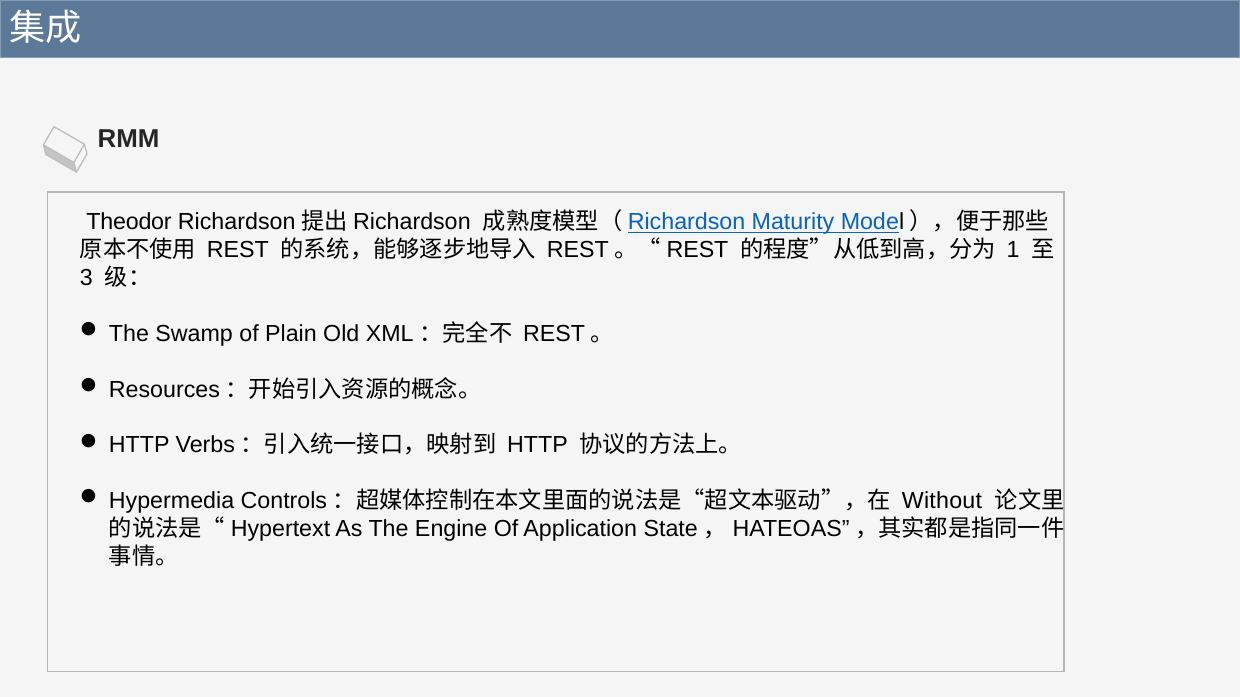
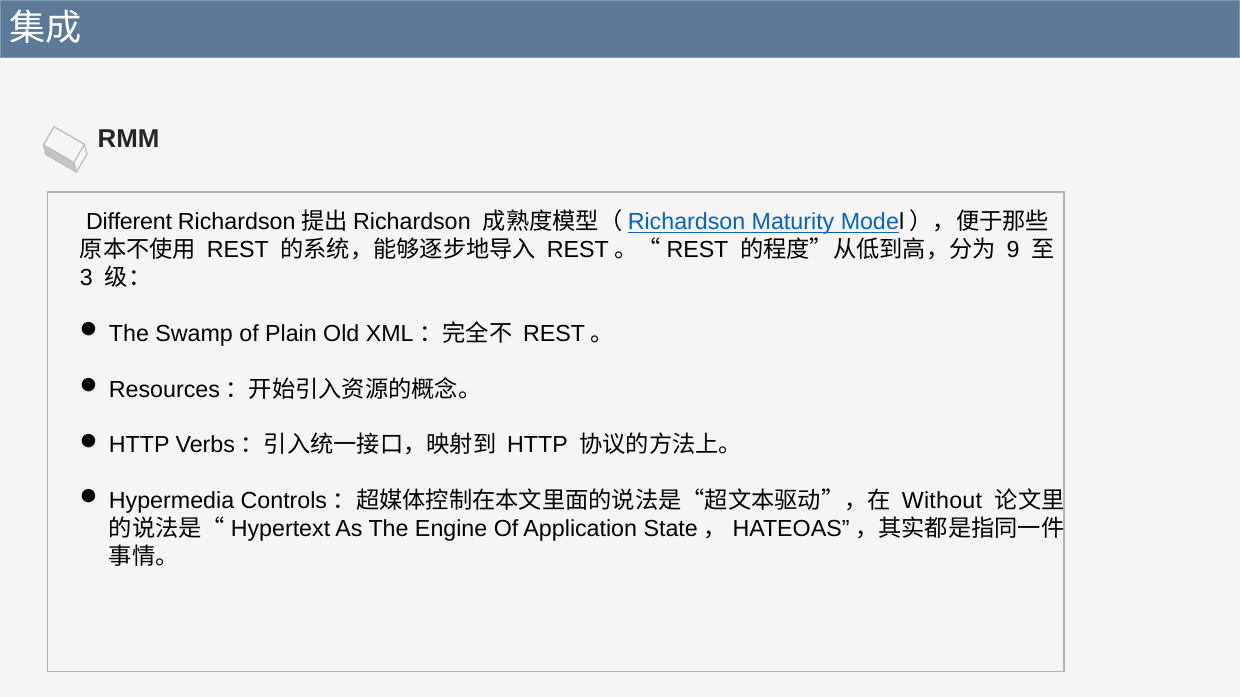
Theodor: Theodor -> Different
1: 1 -> 9
